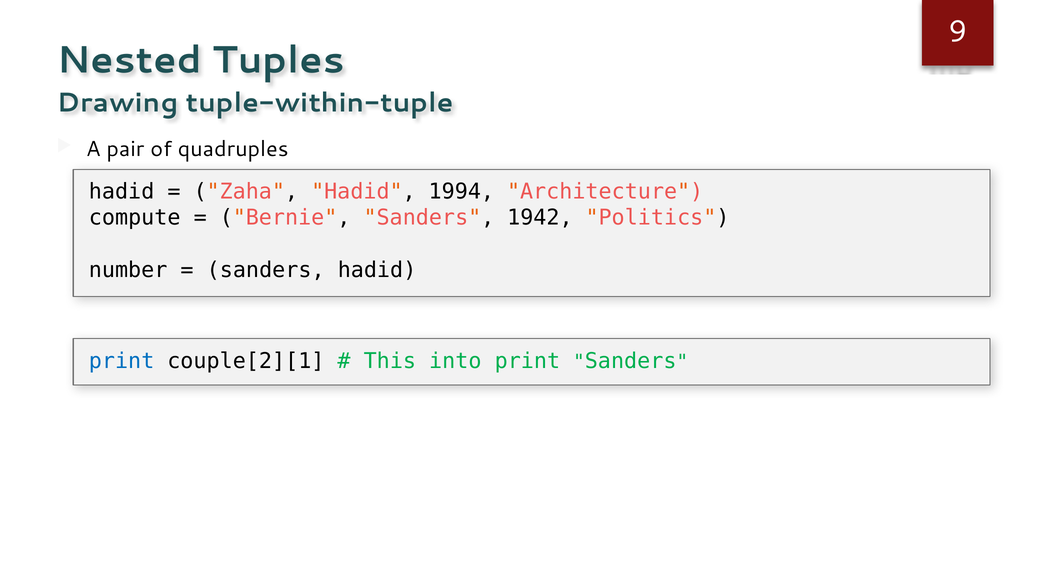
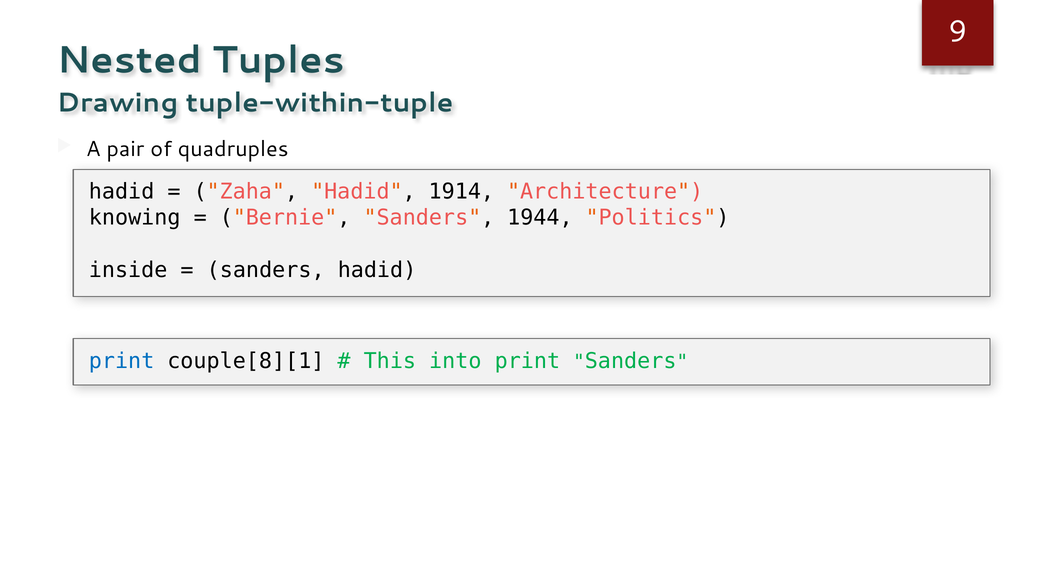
1994: 1994 -> 1914
compute: compute -> knowing
1942: 1942 -> 1944
number: number -> inside
couple[2][1: couple[2][1 -> couple[8][1
